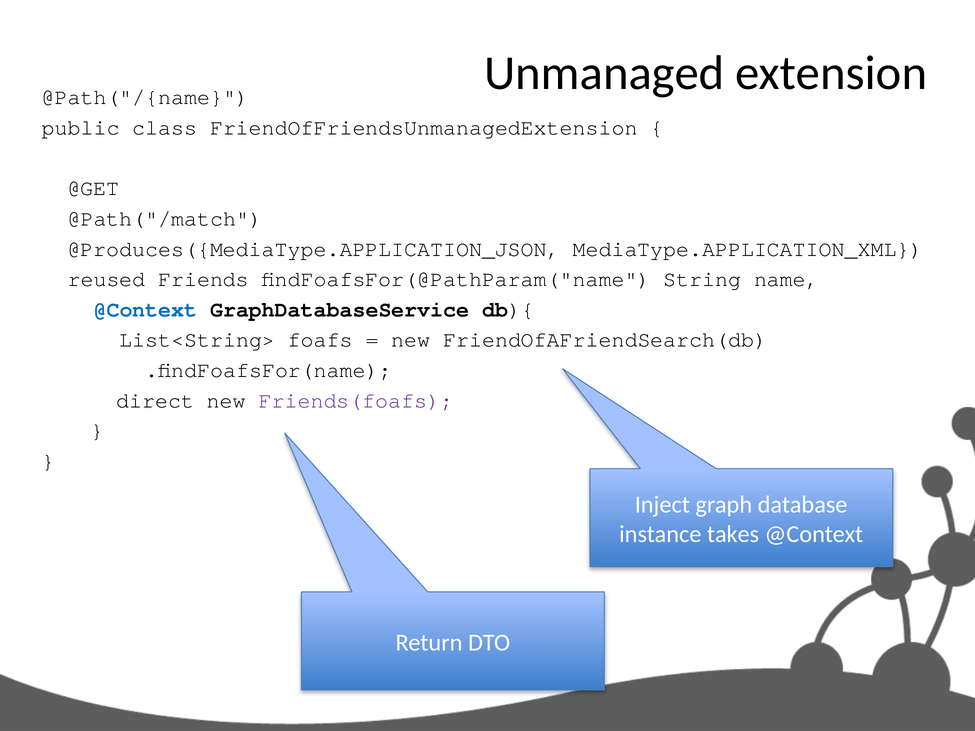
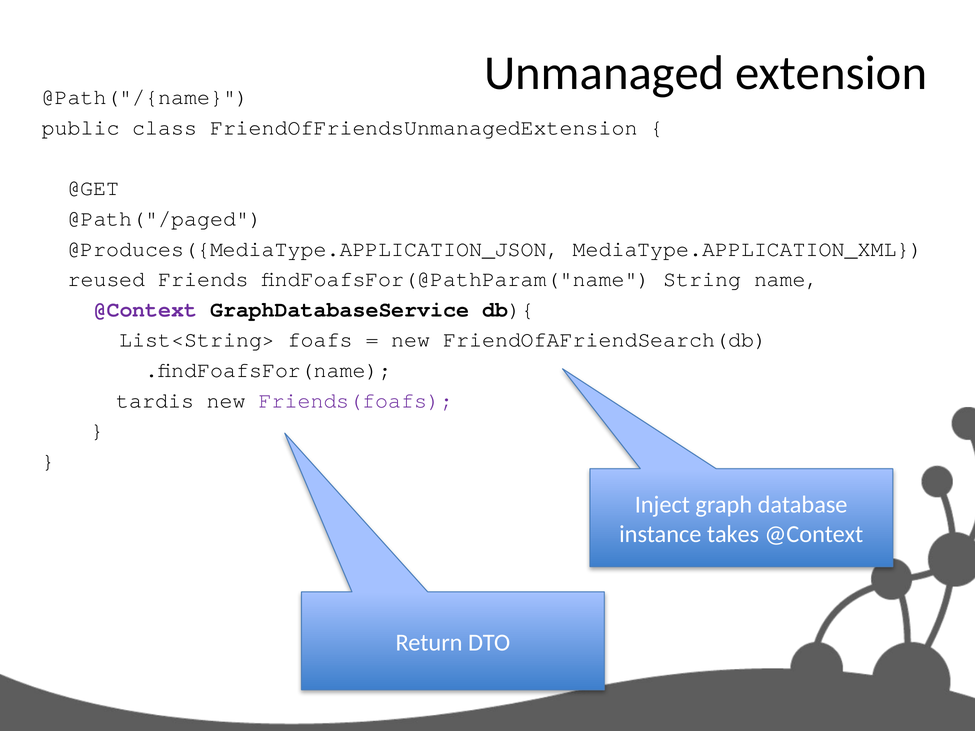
@Path("/match: @Path("/match -> @Path("/paged
@Context at (145, 310) colour: blue -> purple
direct: direct -> tardis
